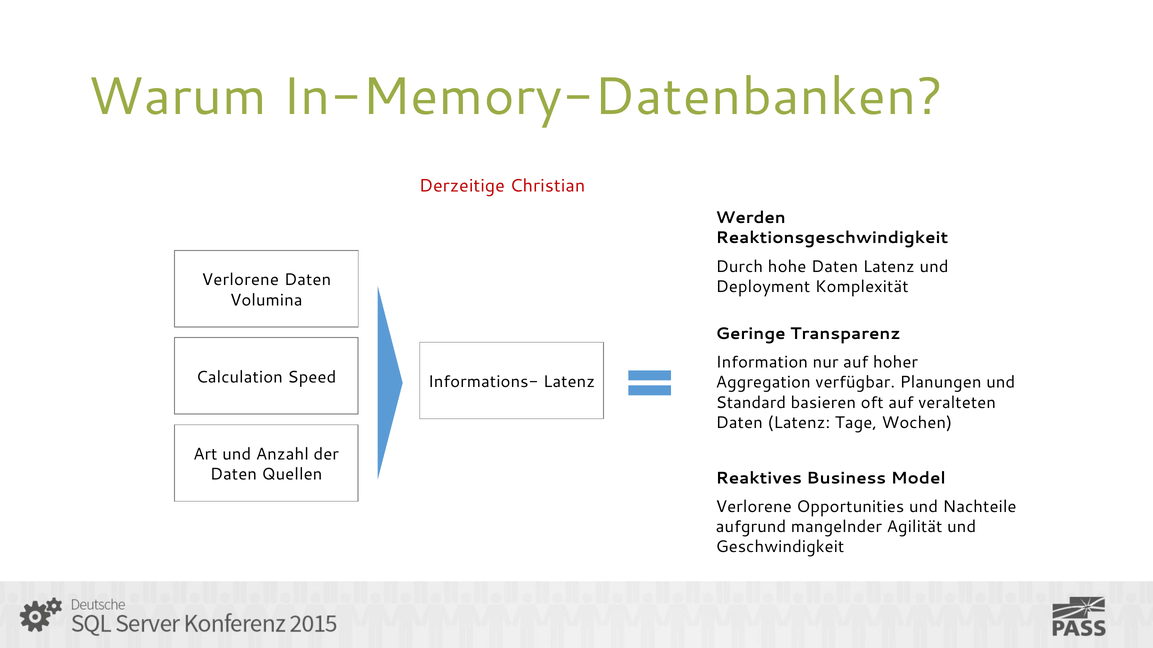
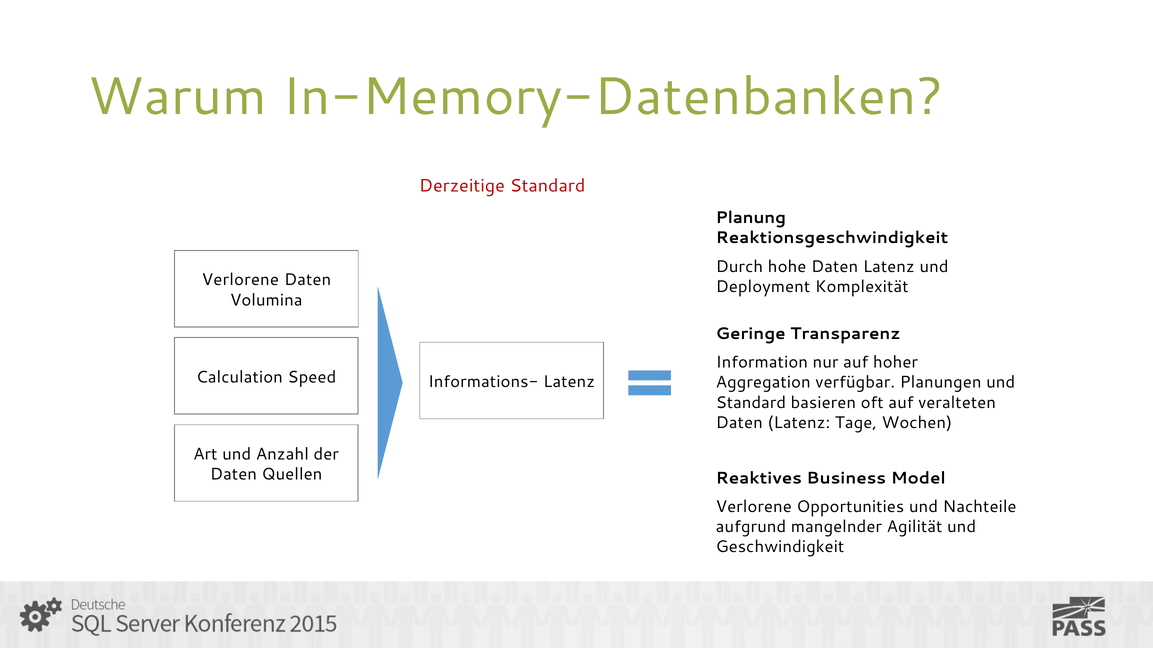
Derzeitige Christian: Christian -> Standard
Werden: Werden -> Planung
